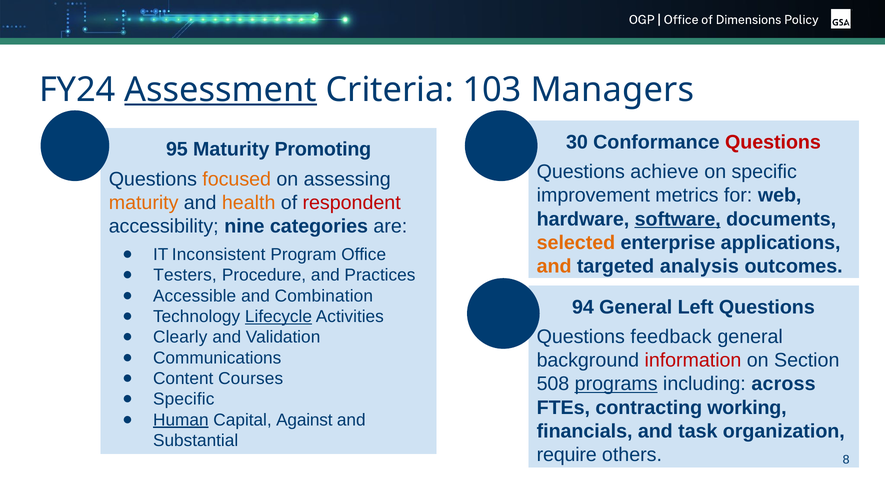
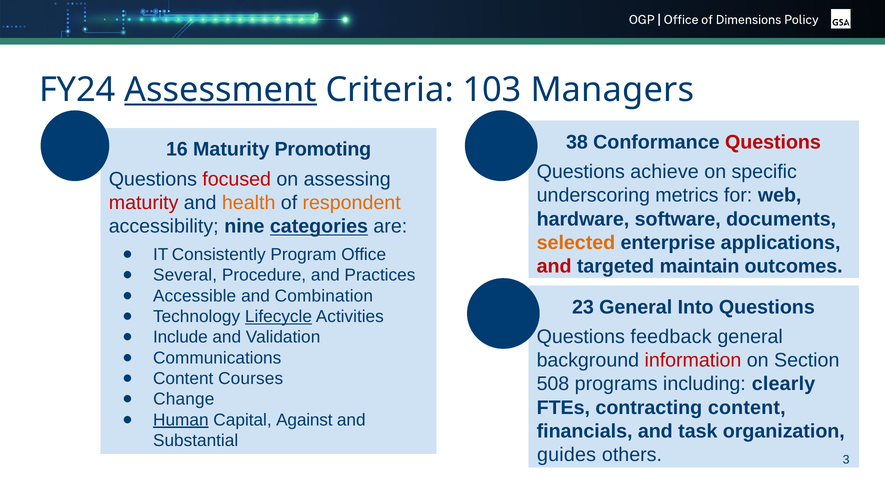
95: 95 -> 16
30 at (577, 142): 30 -> 38
focused colour: orange -> red
improvement: improvement -> underscoring
maturity at (144, 203) colour: orange -> red
respondent colour: red -> orange
software underline: present -> none
categories underline: none -> present
Inconsistent: Inconsistent -> Consistently
and at (554, 266) colour: orange -> red
analysis: analysis -> maintain
Testers: Testers -> Several
94: 94 -> 23
Left: Left -> Into
Clearly: Clearly -> Include
programs underline: present -> none
across: across -> clearly
Specific at (184, 399): Specific -> Change
contracting working: working -> content
require: require -> guides
8: 8 -> 3
